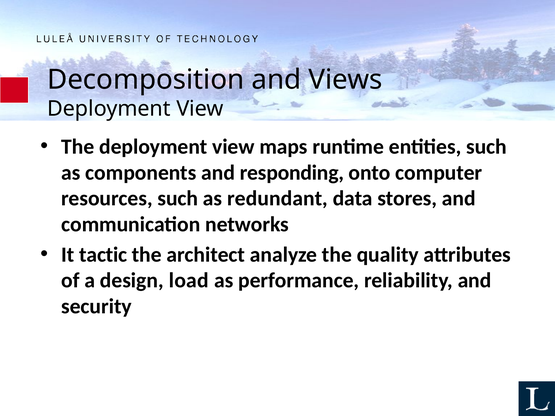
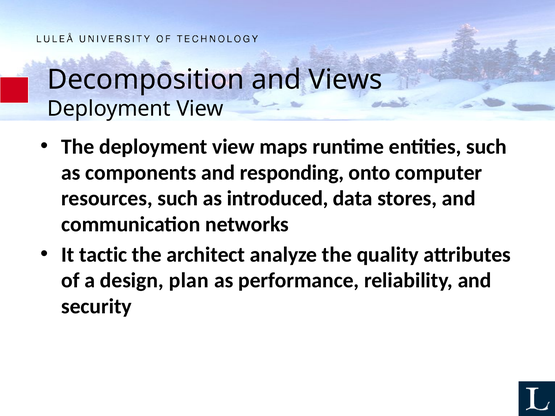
redundant: redundant -> introduced
load: load -> plan
